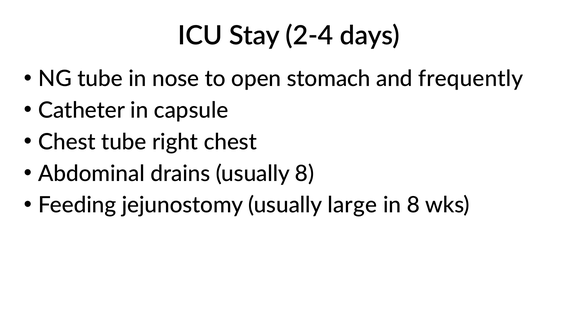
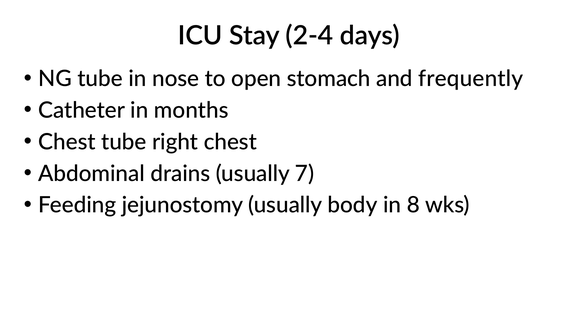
capsule: capsule -> months
usually 8: 8 -> 7
large: large -> body
